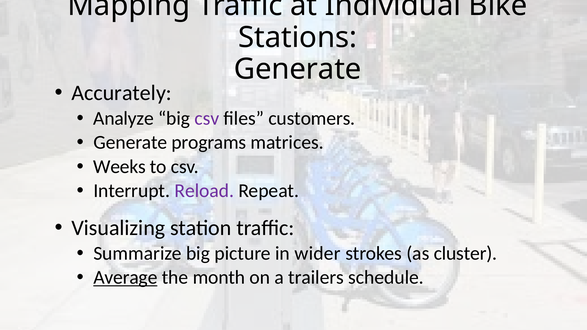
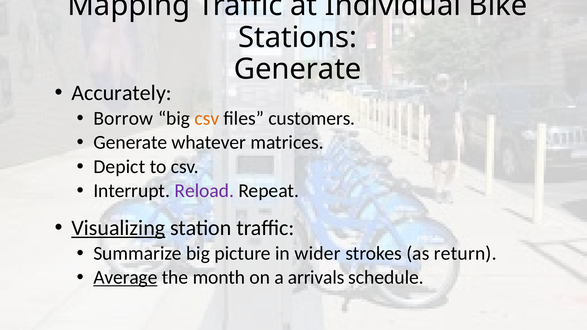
Analyze: Analyze -> Borrow
csv at (207, 118) colour: purple -> orange
programs: programs -> whatever
Weeks: Weeks -> Depict
Visualizing underline: none -> present
cluster: cluster -> return
trailers: trailers -> arrivals
